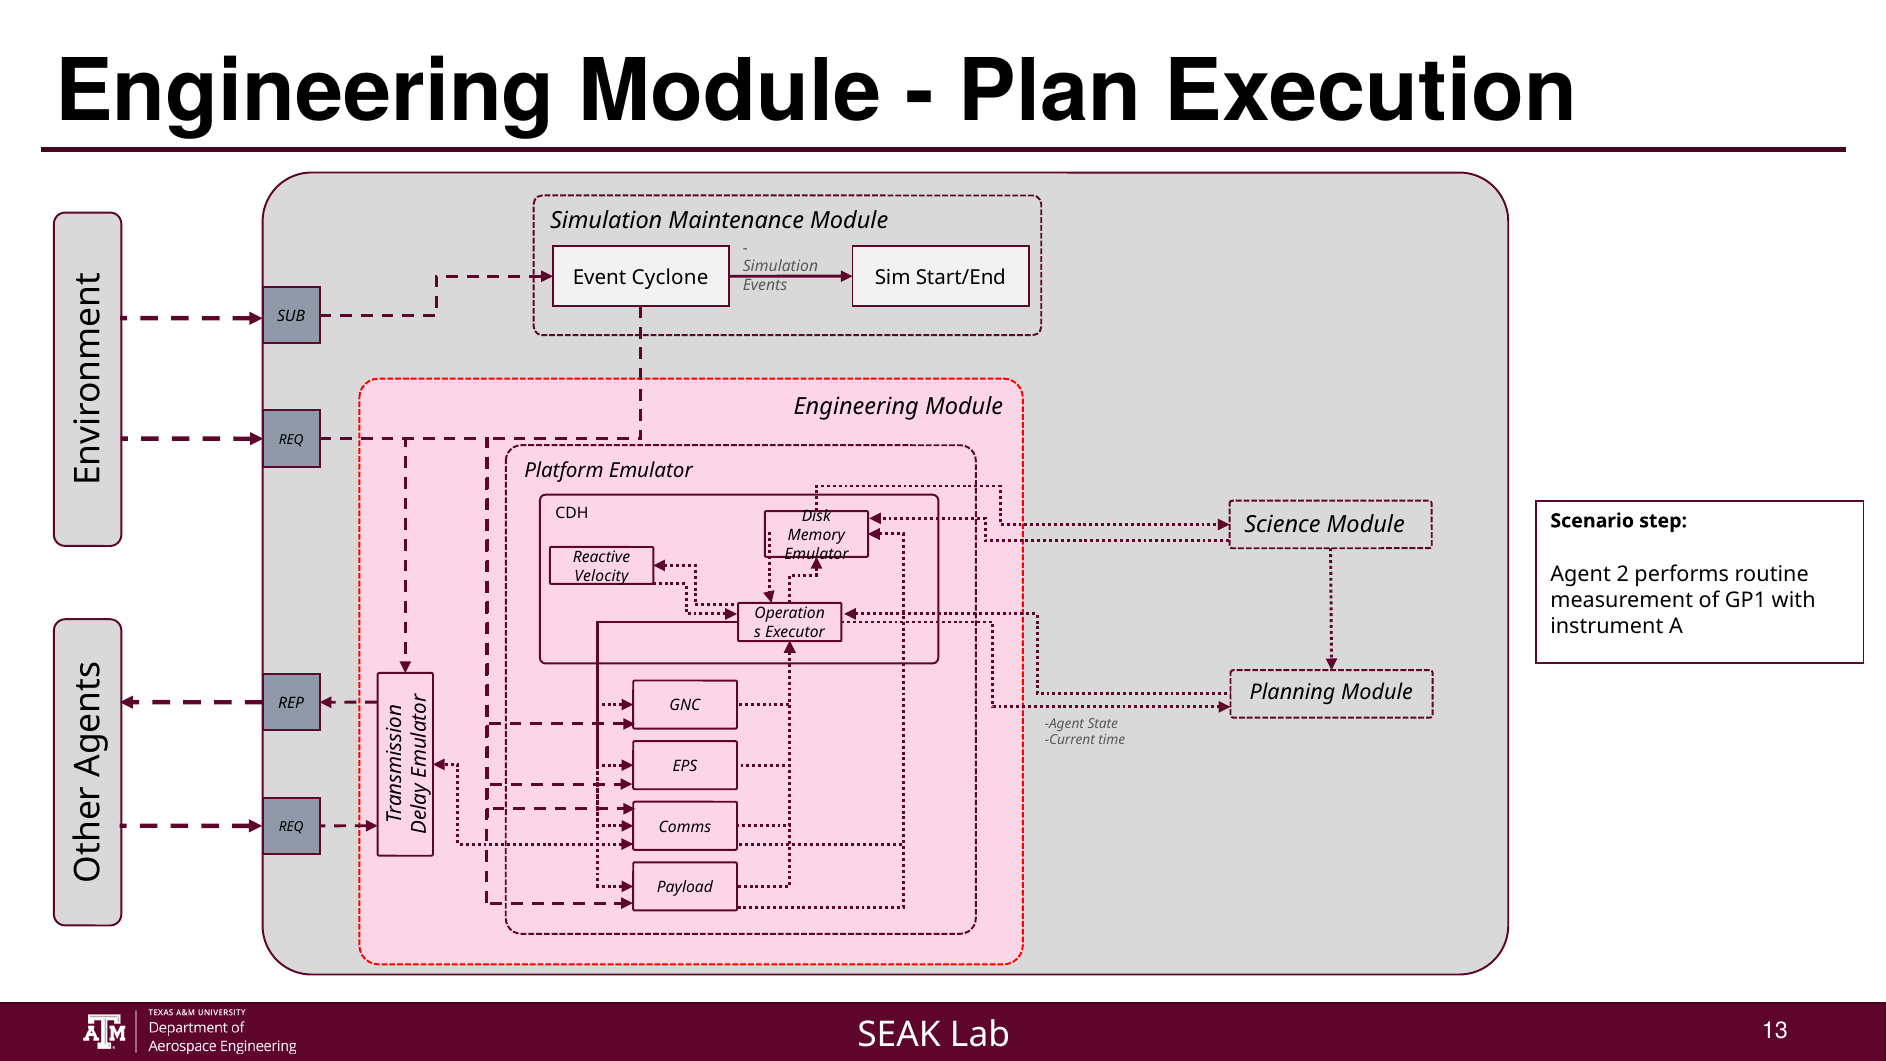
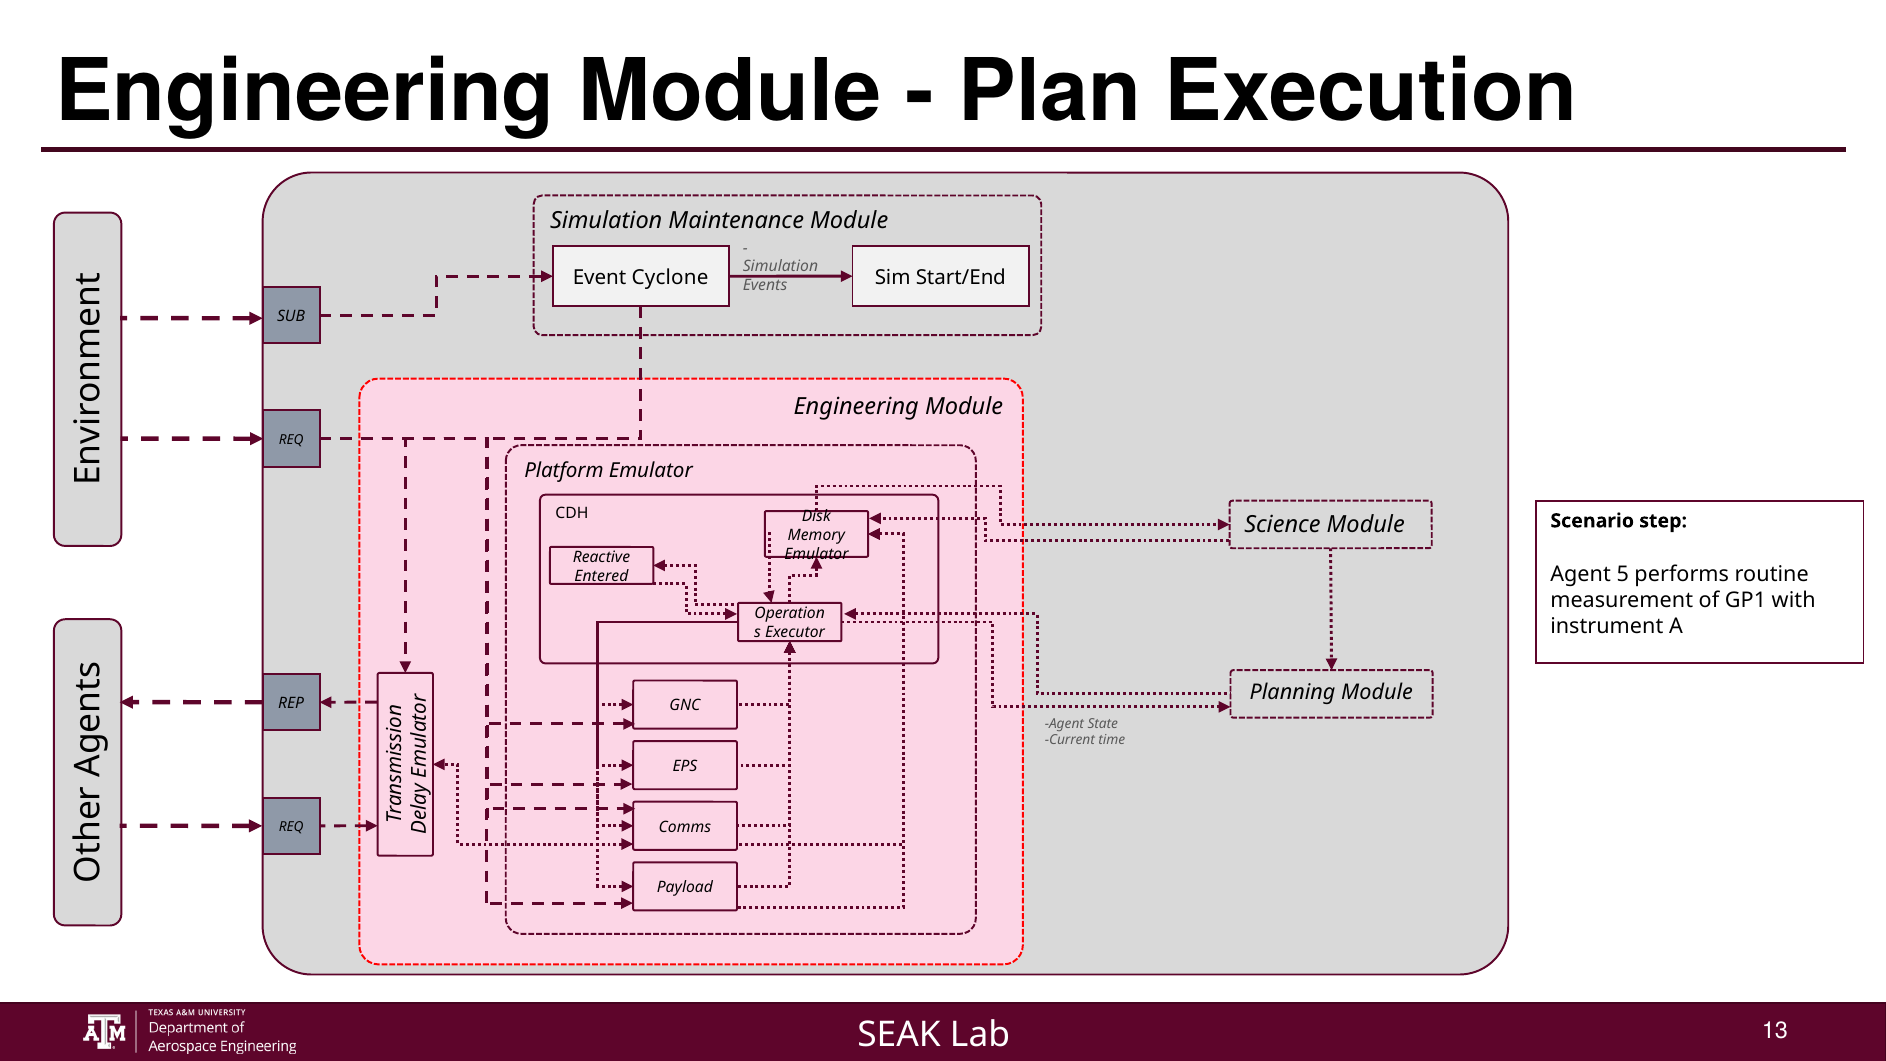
2: 2 -> 5
Velocity: Velocity -> Entered
